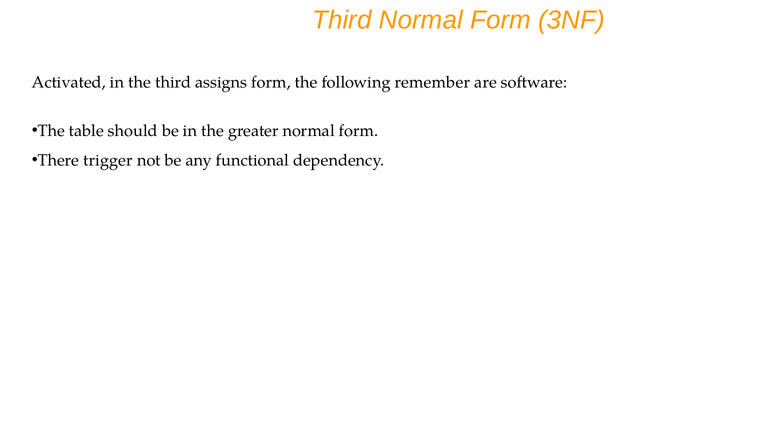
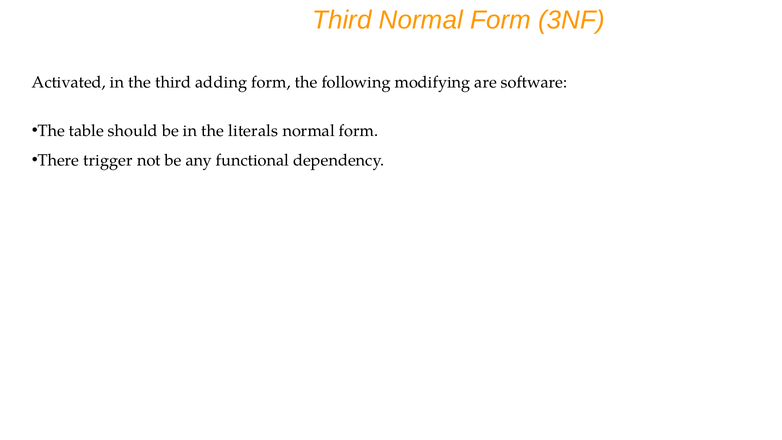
assigns: assigns -> adding
remember: remember -> modifying
greater: greater -> literals
